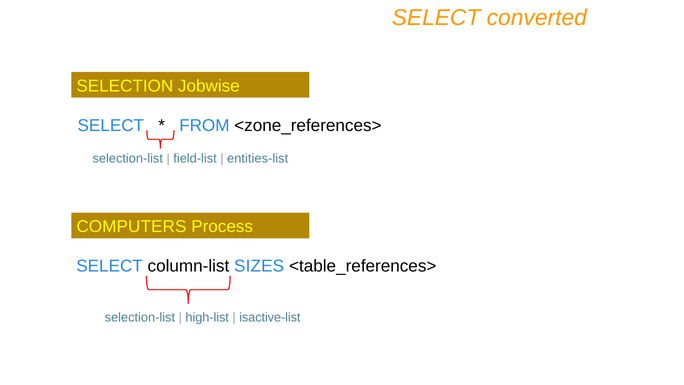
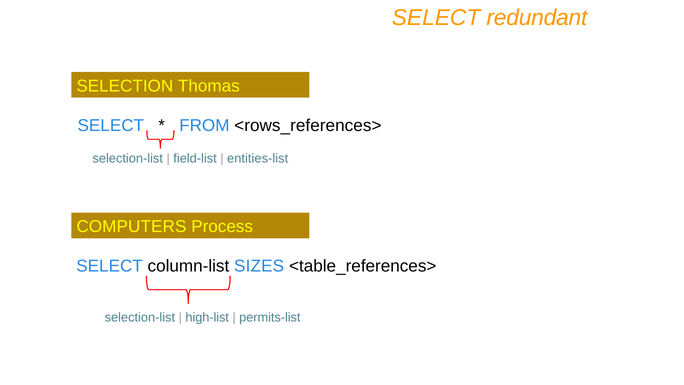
converted: converted -> redundant
Jobwise: Jobwise -> Thomas
<zone_references>: <zone_references> -> <rows_references>
isactive-list: isactive-list -> permits-list
